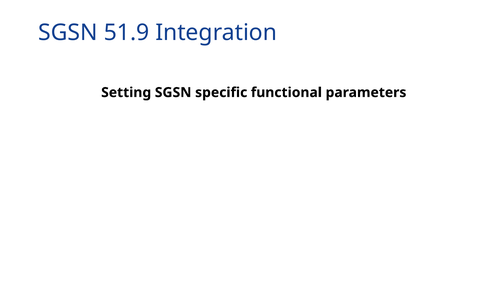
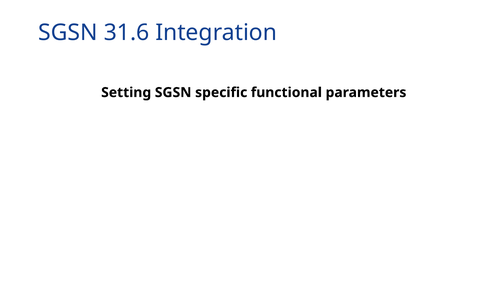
51.9: 51.9 -> 31.6
